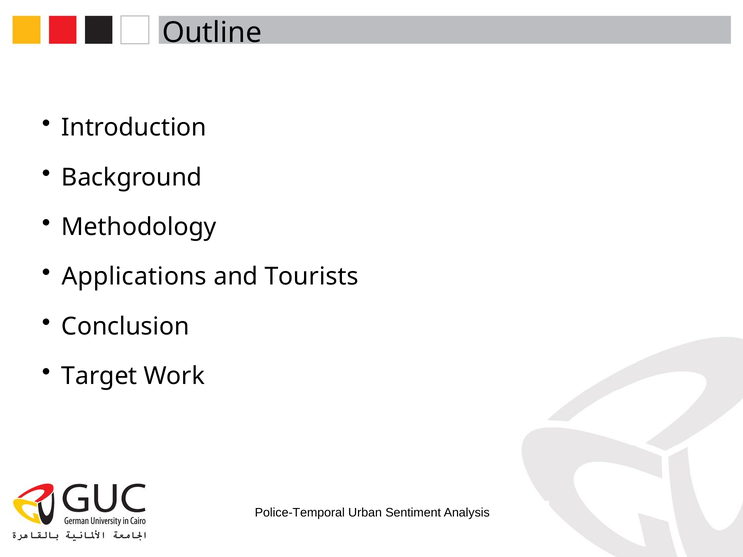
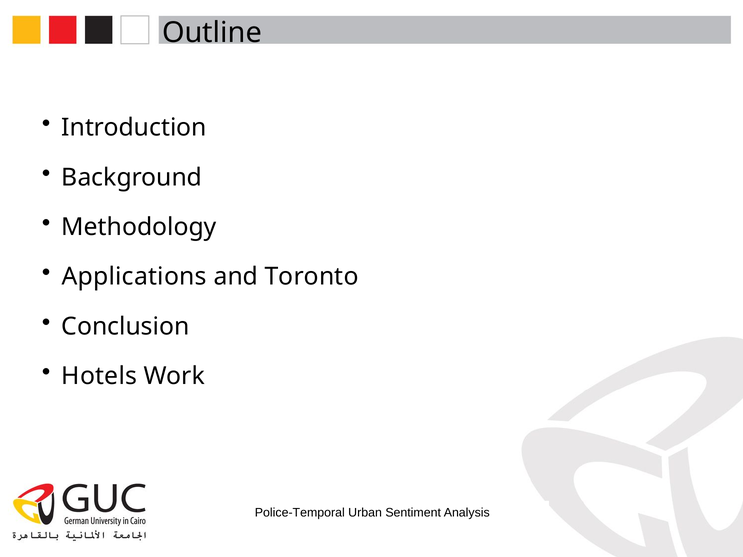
Tourists: Tourists -> Toronto
Target: Target -> Hotels
